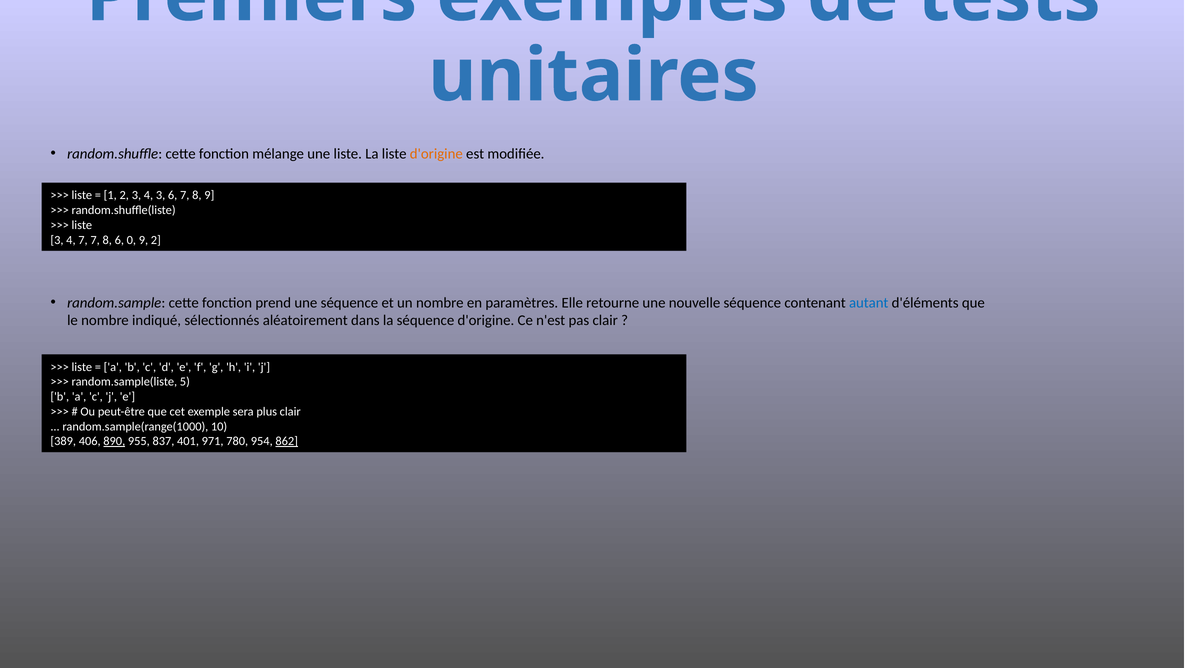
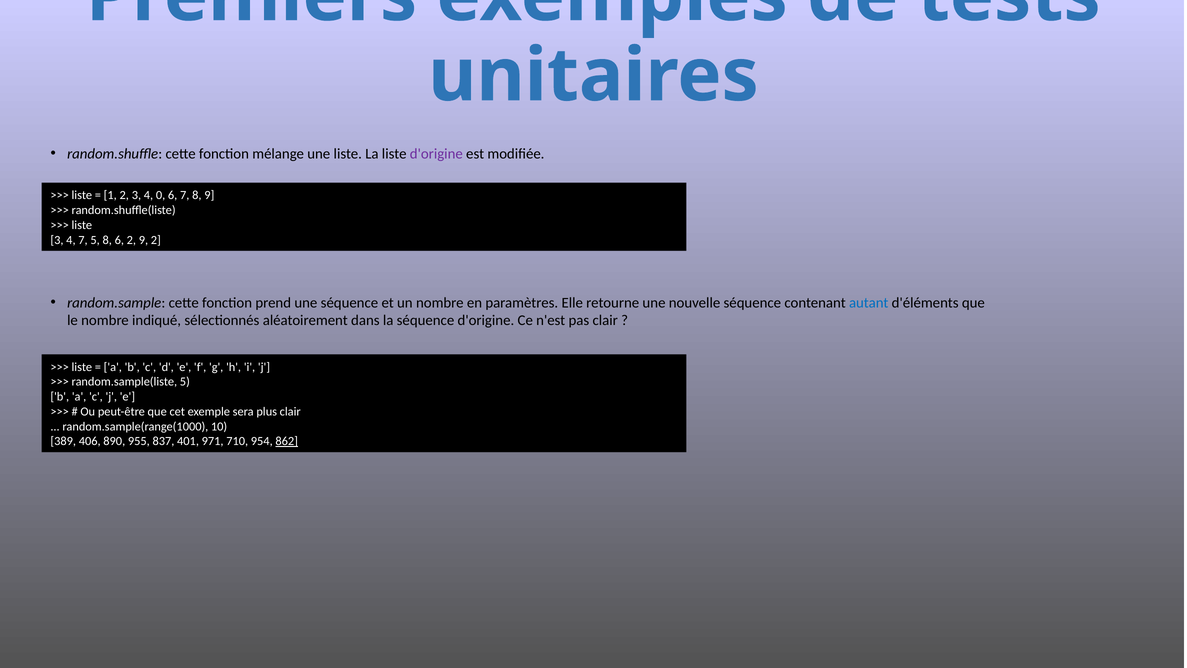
d'origine at (436, 154) colour: orange -> purple
4 3: 3 -> 0
7 7: 7 -> 5
6 0: 0 -> 2
890 underline: present -> none
780: 780 -> 710
